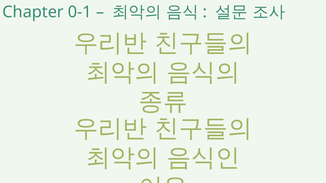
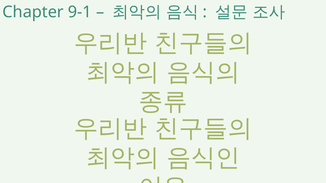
0-1: 0-1 -> 9-1
